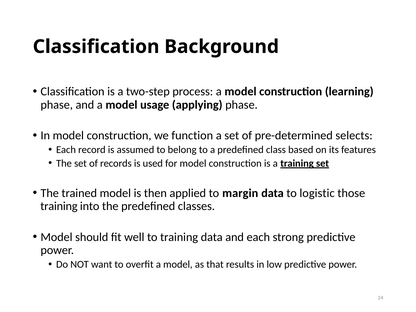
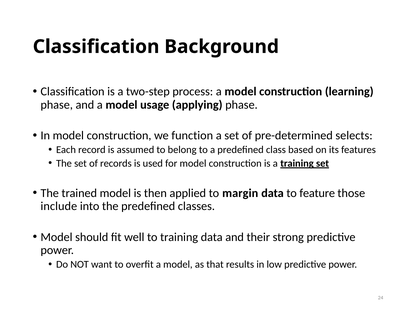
logistic: logistic -> feature
training at (59, 206): training -> include
and each: each -> their
